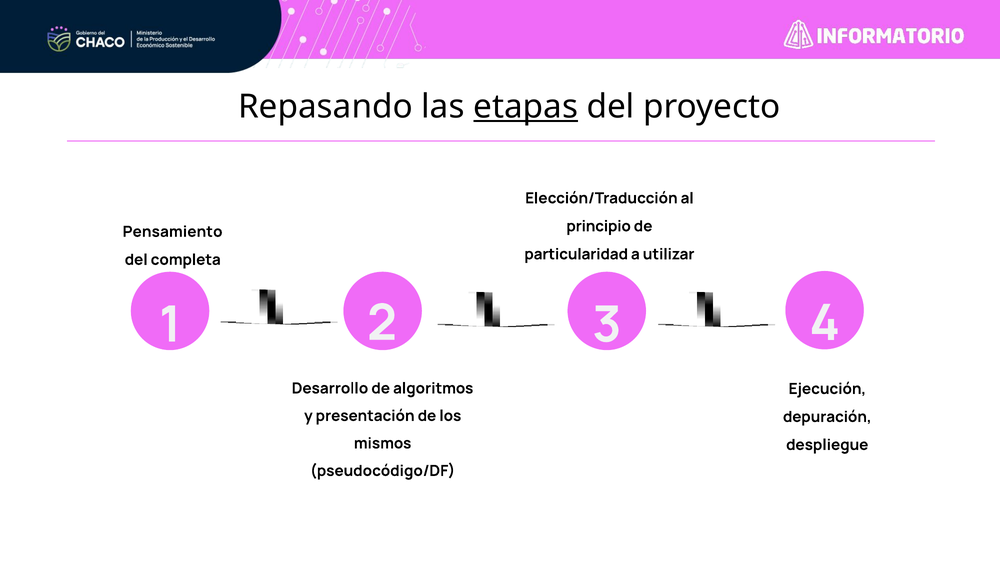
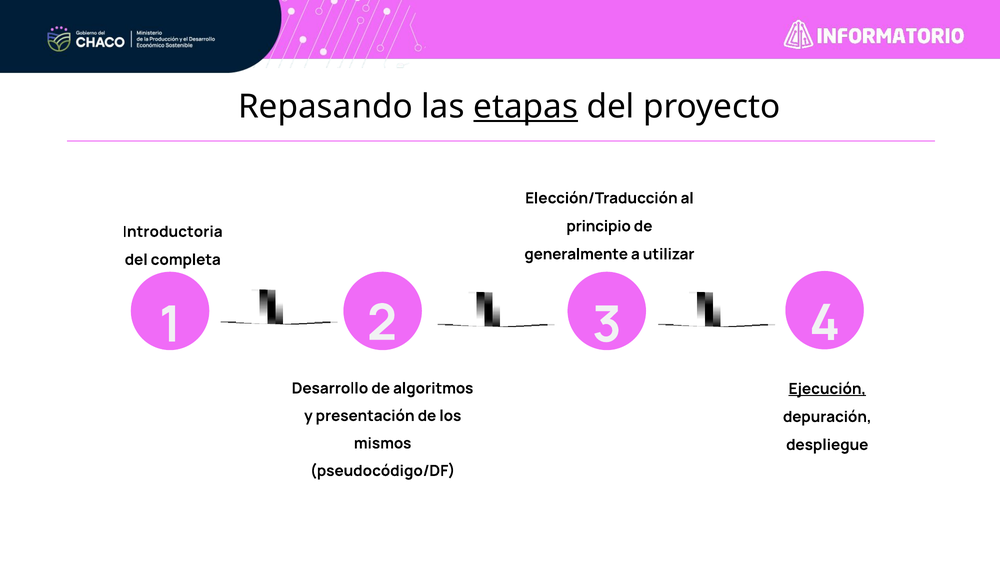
Pensamiento: Pensamiento -> Introductoria
particularidad: particularidad -> generalmente
Ejecución underline: none -> present
